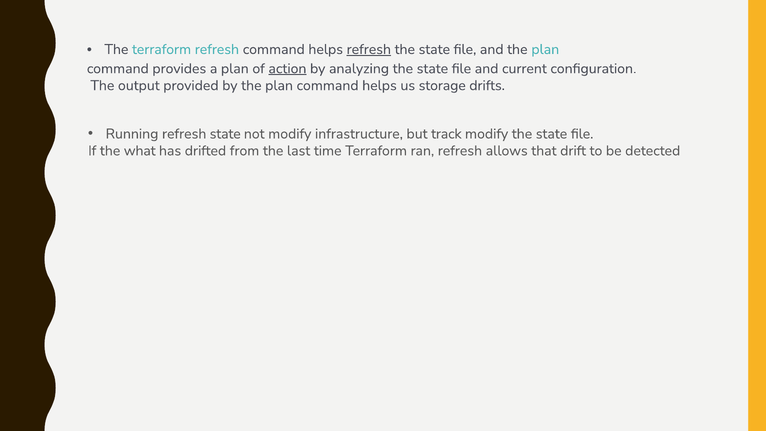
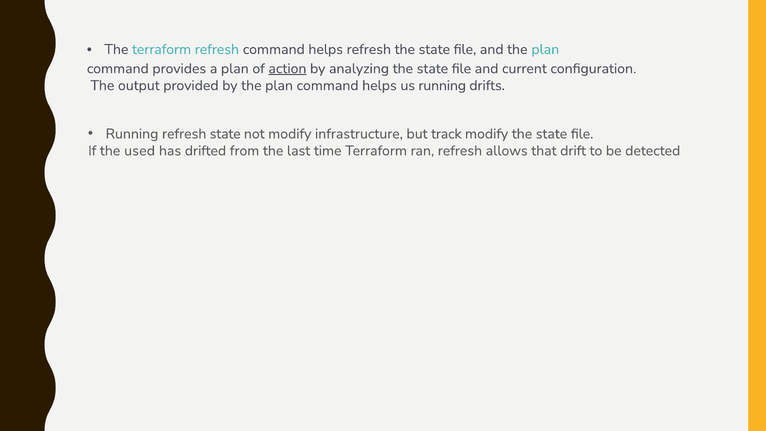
refresh at (369, 49) underline: present -> none
us storage: storage -> running
what: what -> used
